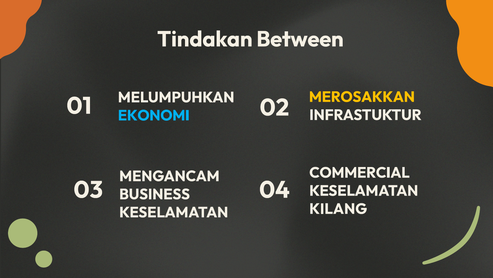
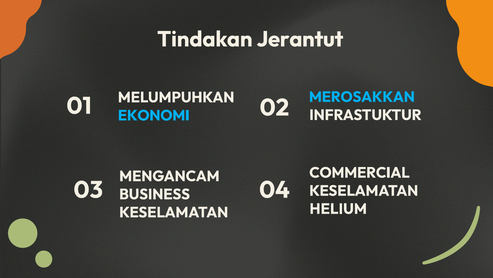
Between: Between -> Jerantut
MEROSAKKAN colour: yellow -> light blue
KILANG: KILANG -> HELIUM
